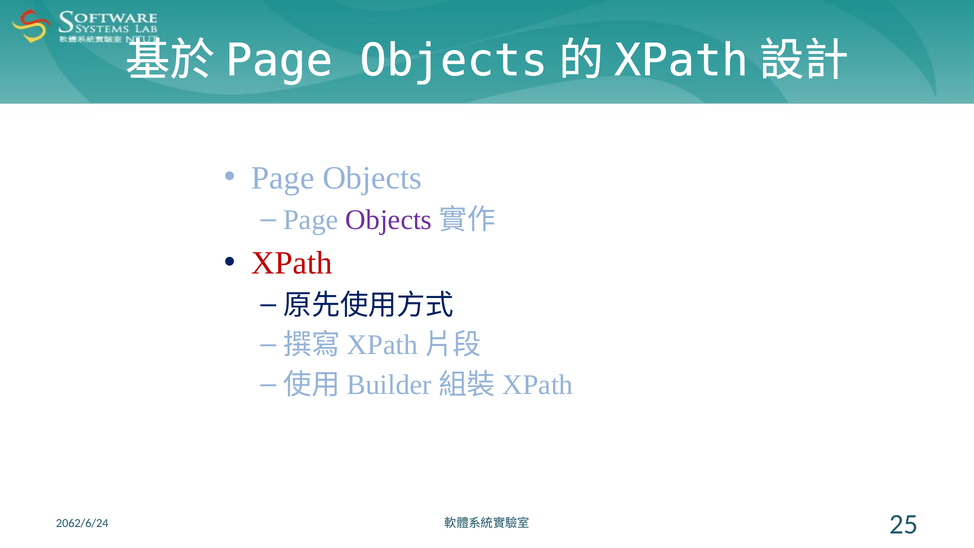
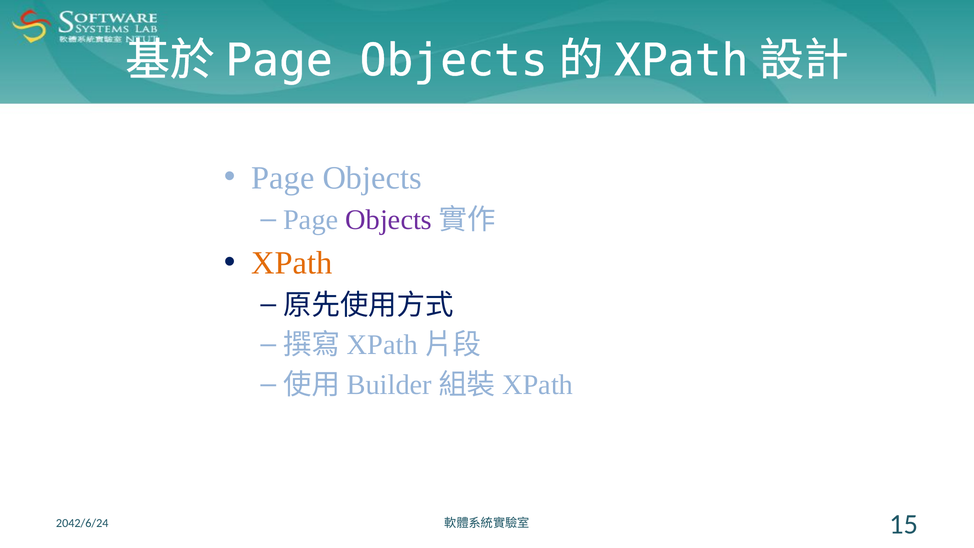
XPath at (292, 263) colour: red -> orange
2062/6/24: 2062/6/24 -> 2042/6/24
25: 25 -> 15
